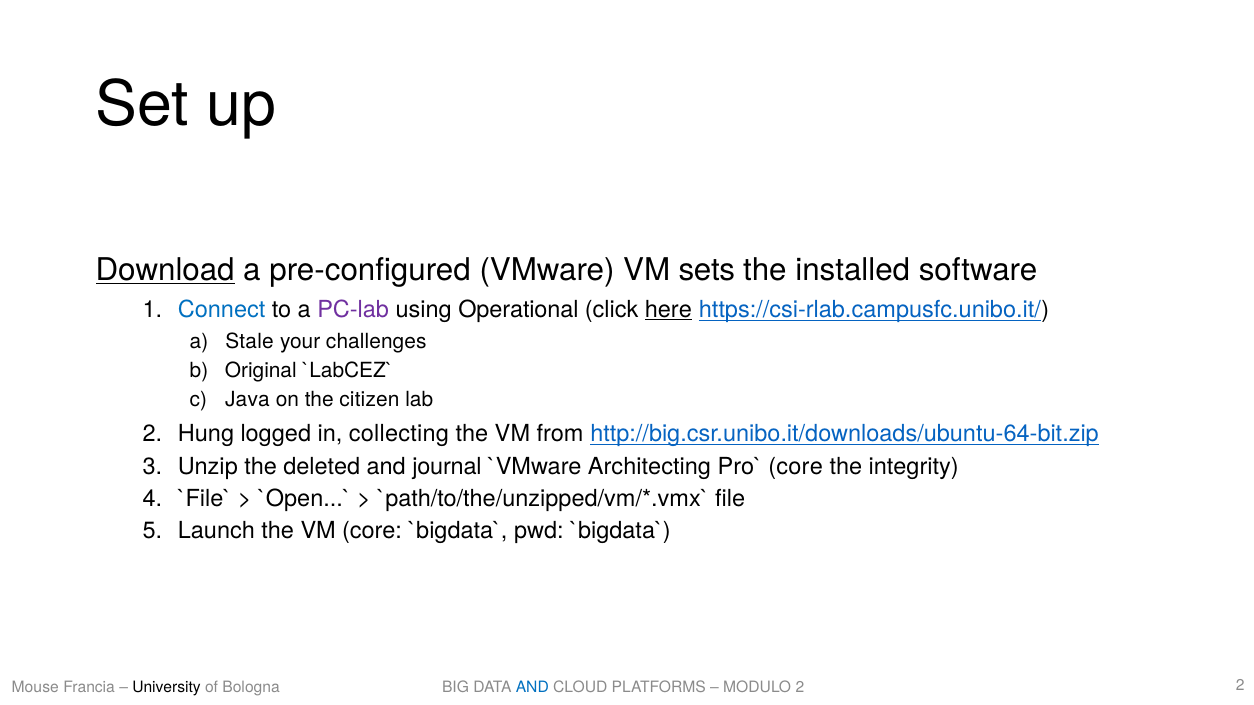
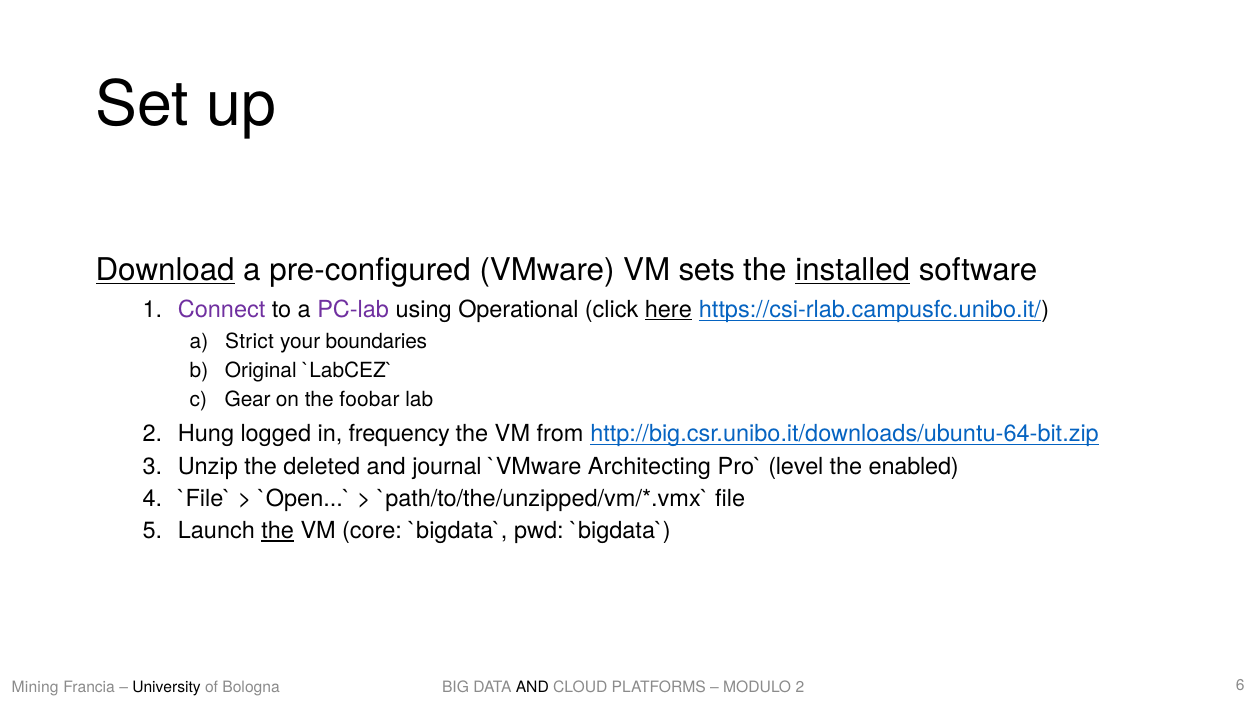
installed underline: none -> present
Connect colour: blue -> purple
Stale: Stale -> Strict
challenges: challenges -> boundaries
Java: Java -> Gear
citizen: citizen -> foobar
collecting: collecting -> frequency
core at (796, 467): core -> level
integrity: integrity -> enabled
the at (278, 531) underline: none -> present
Mouse: Mouse -> Mining
AND at (532, 688) colour: blue -> black
Bologna 2: 2 -> 6
